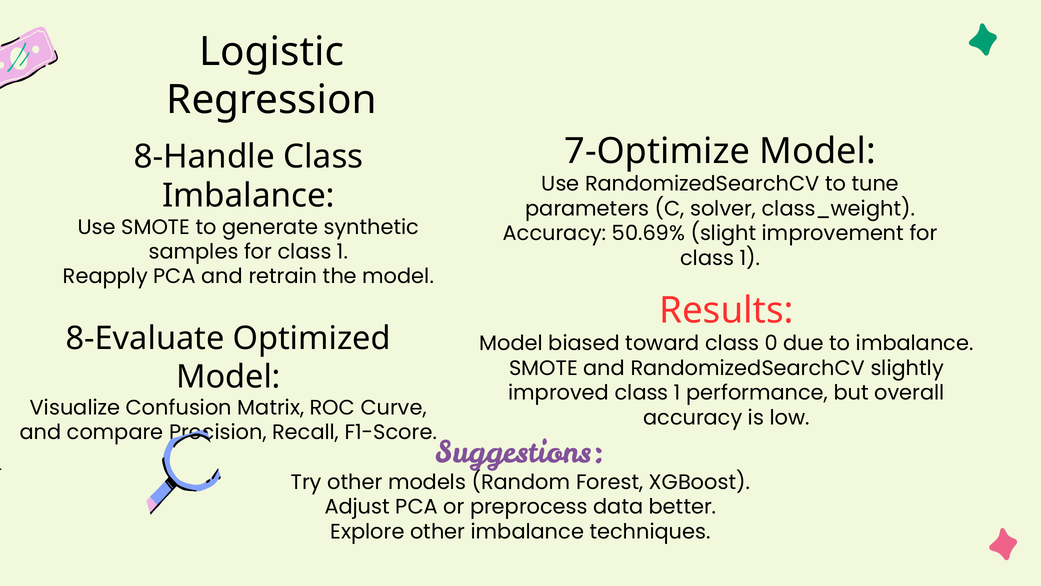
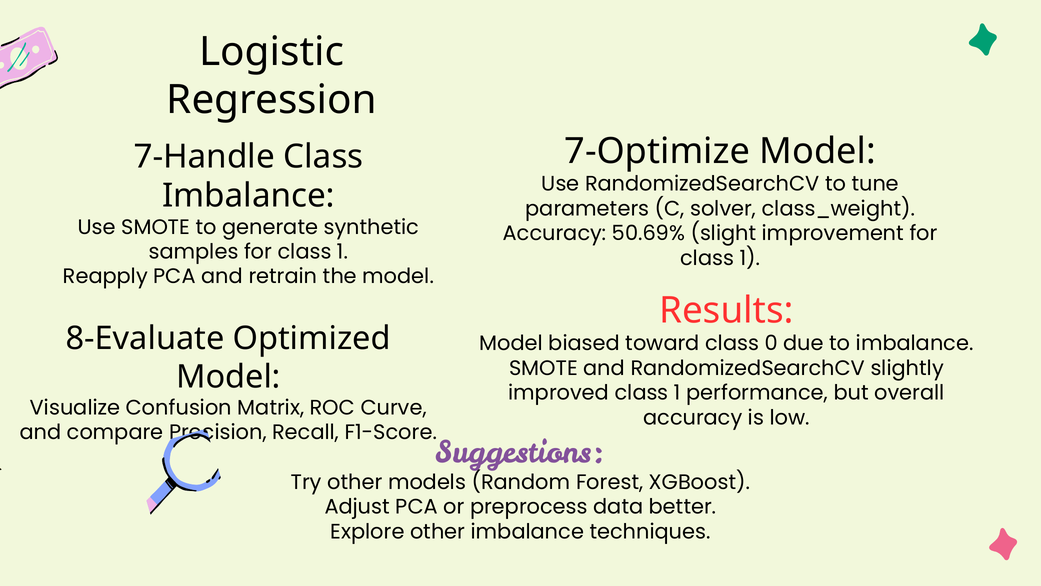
8-Handle: 8-Handle -> 7-Handle
